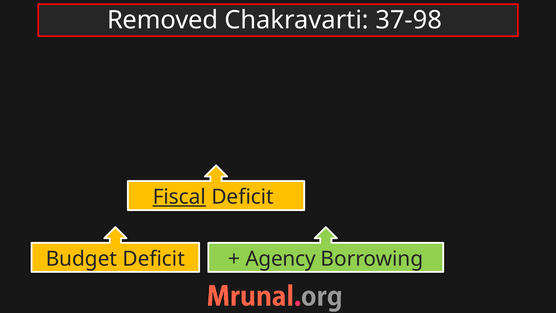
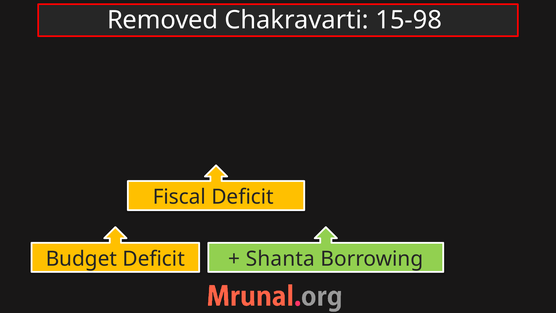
37-98: 37-98 -> 15-98
Fiscal underline: present -> none
Agency: Agency -> Shanta
